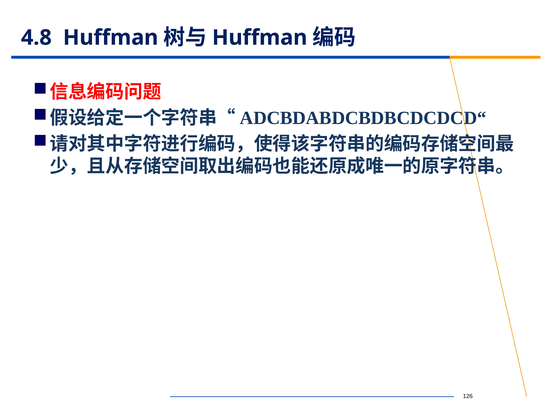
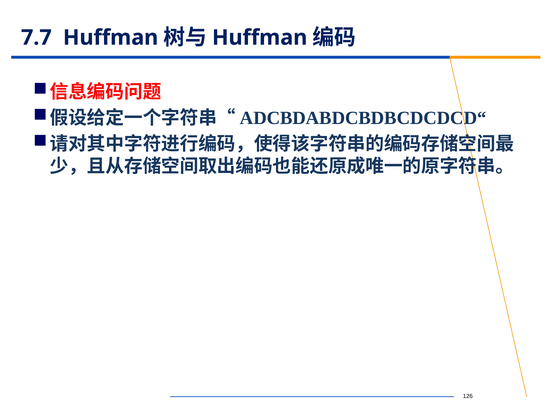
4.8: 4.8 -> 7.7
